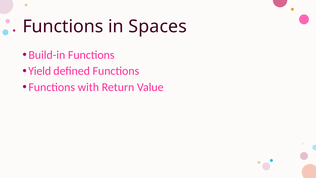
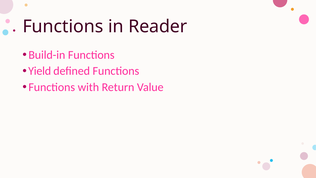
Spaces: Spaces -> Reader
